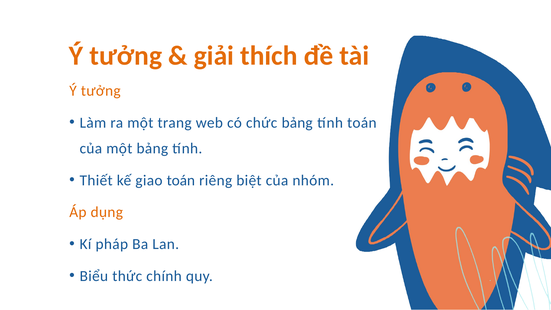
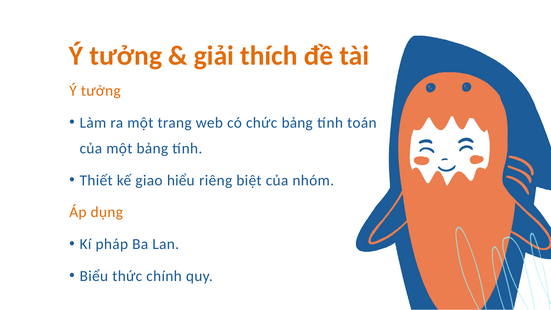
giao toán: toán -> hiểu
